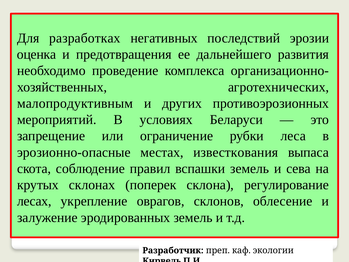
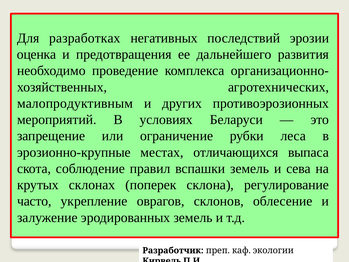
эрозионно-опасные: эрозионно-опасные -> эрозионно-крупные
известкования: известкования -> отличающихся
лесах: лесах -> часто
